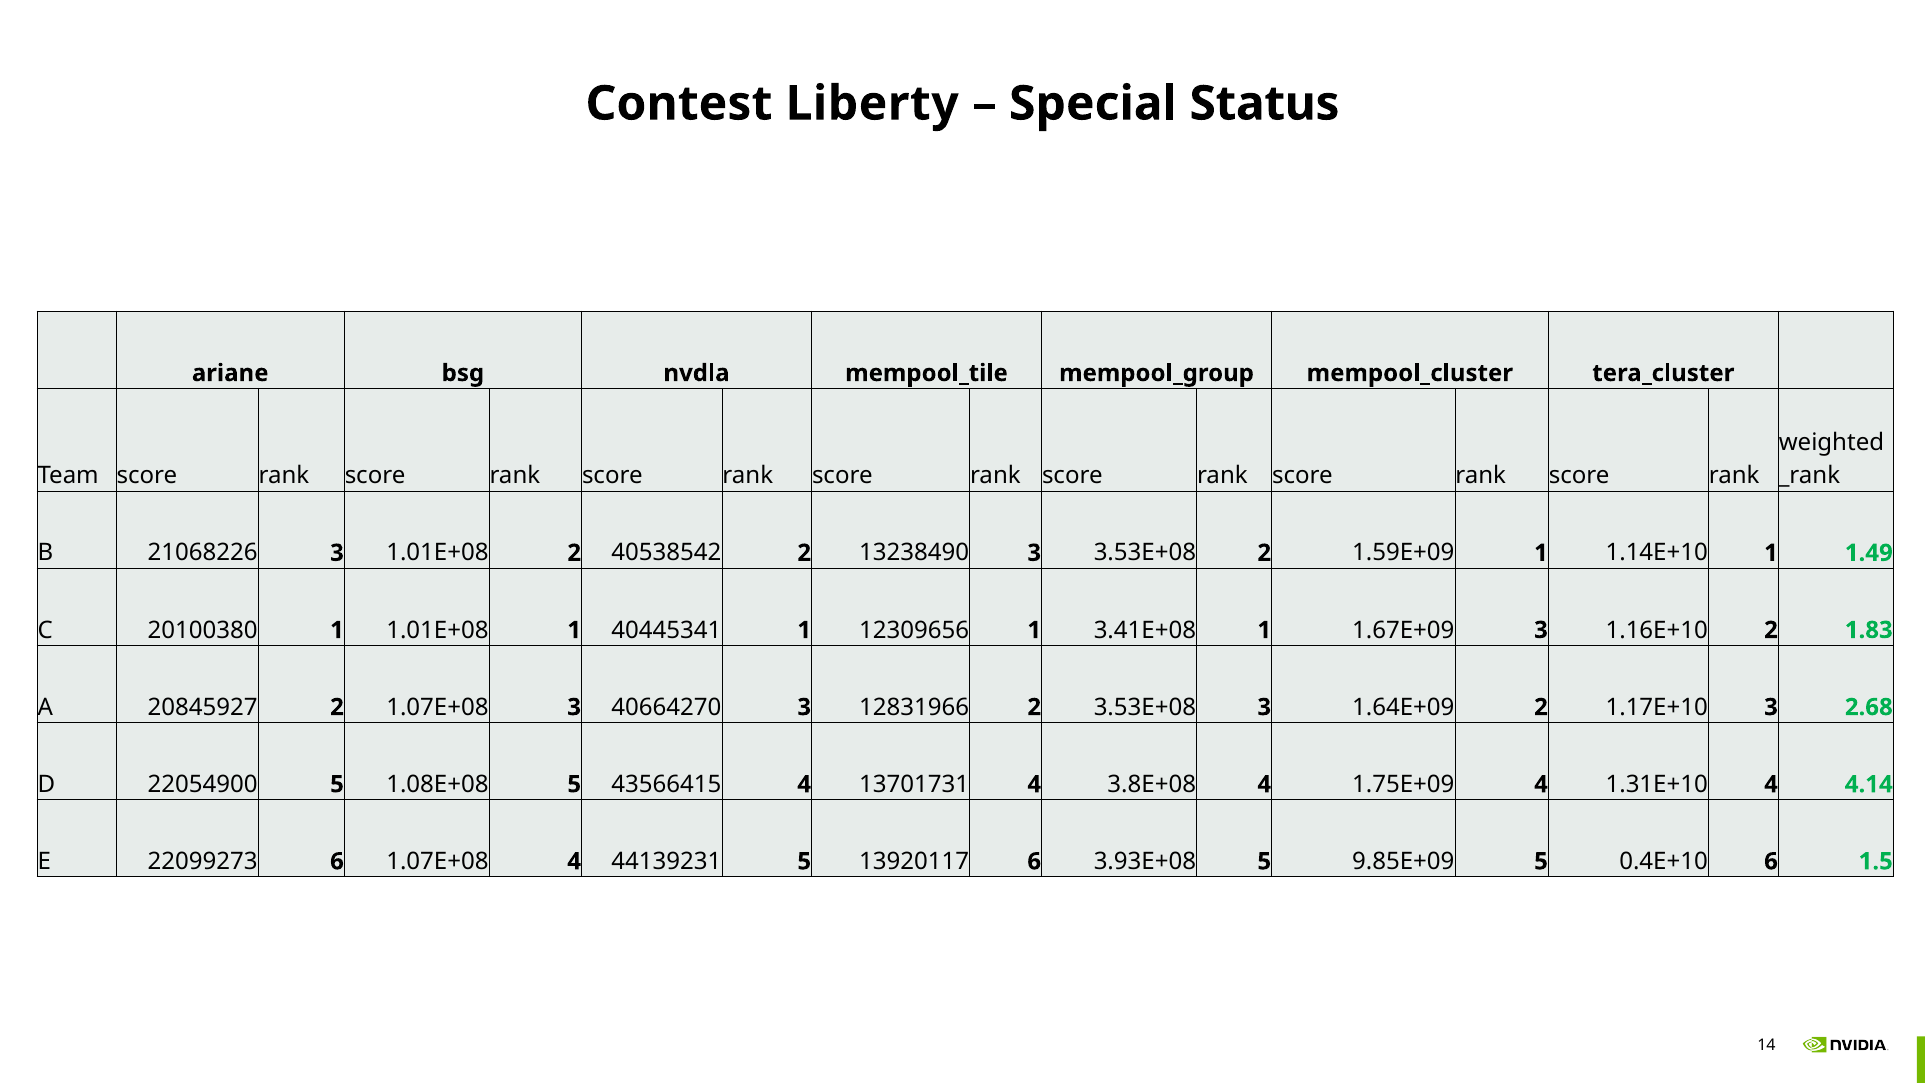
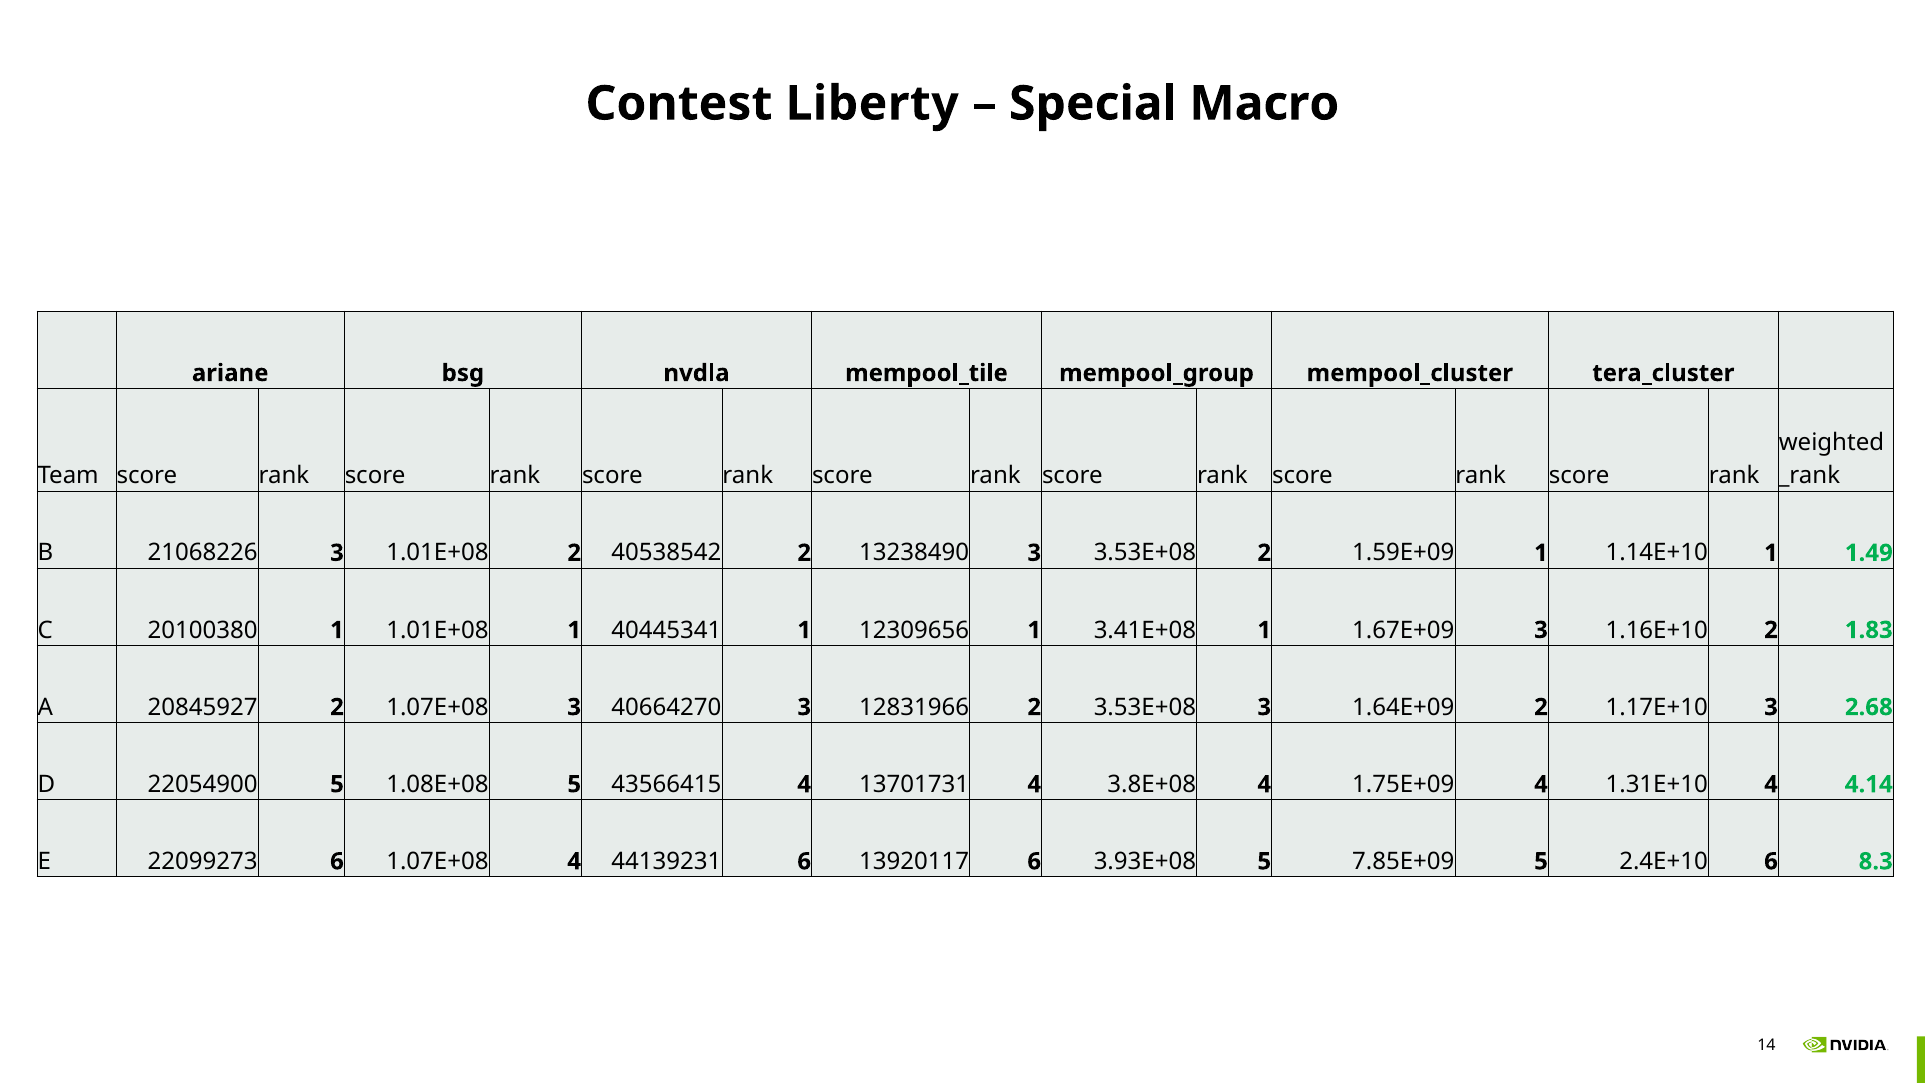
Status: Status -> Macro
44139231 5: 5 -> 6
9.85E+09: 9.85E+09 -> 7.85E+09
0.4E+10: 0.4E+10 -> 2.4E+10
1.5: 1.5 -> 8.3
